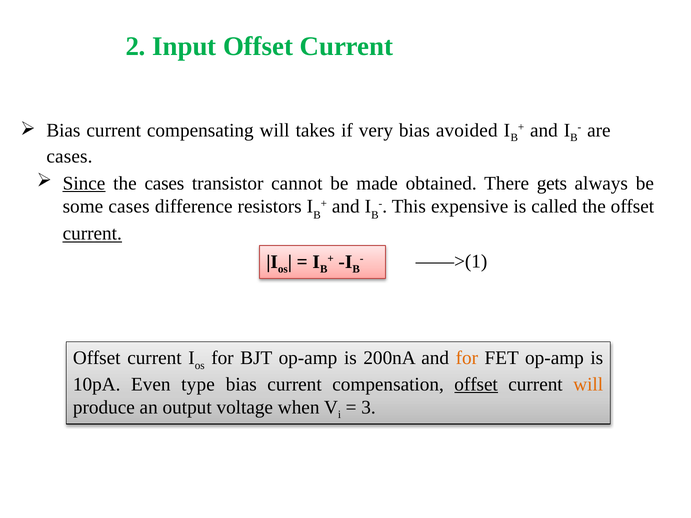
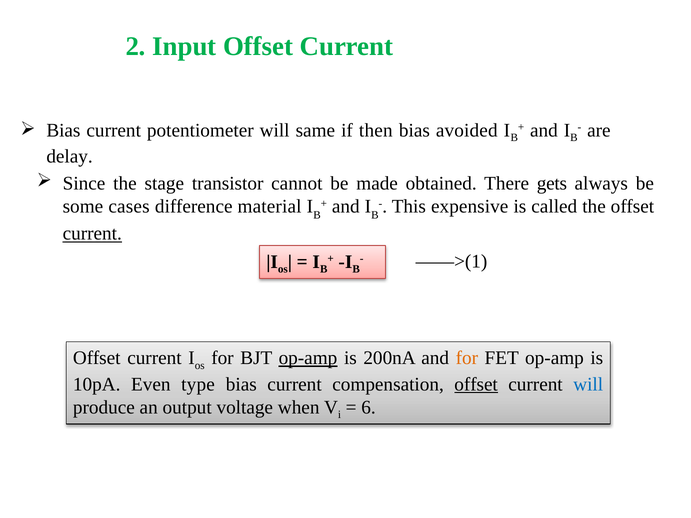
compensating: compensating -> potentiometer
takes: takes -> same
very: very -> then
cases at (69, 157): cases -> delay
Since underline: present -> none
the cases: cases -> stage
resistors: resistors -> material
op-amp at (308, 358) underline: none -> present
will at (588, 384) colour: orange -> blue
3: 3 -> 6
